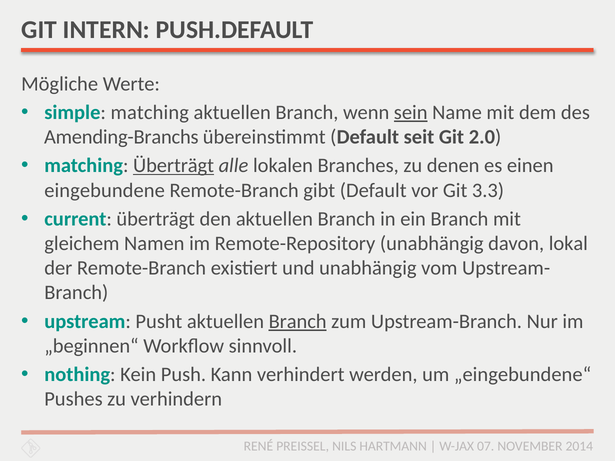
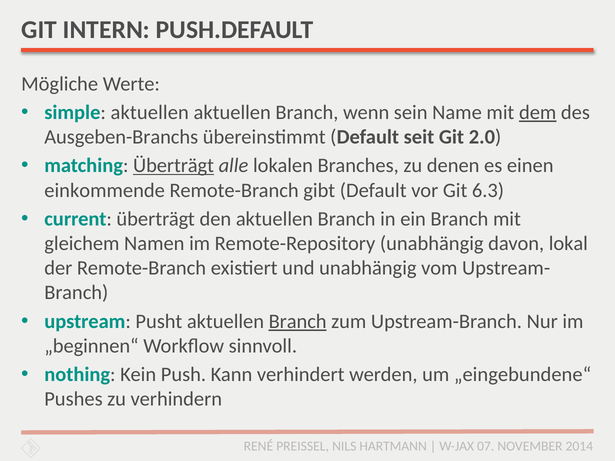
simple matching: matching -> aktuellen
sein underline: present -> none
dem underline: none -> present
Amending-Branchs: Amending-Branchs -> Ausgeben-Branchs
eingebundene: eingebundene -> einkommende
3.3: 3.3 -> 6.3
